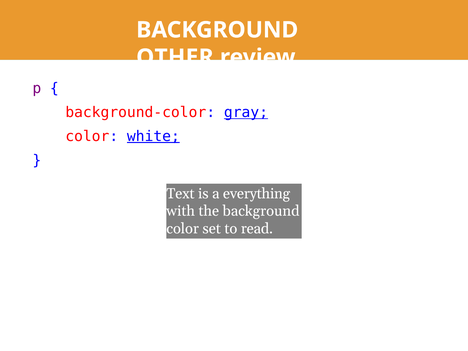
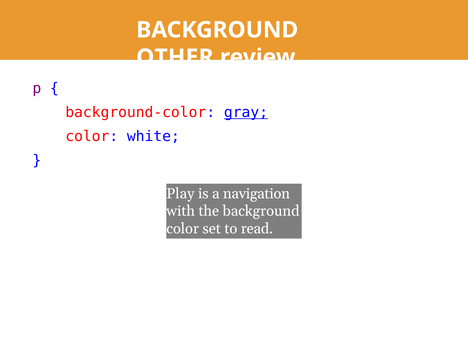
white underline: present -> none
Text: Text -> Play
everything: everything -> navigation
